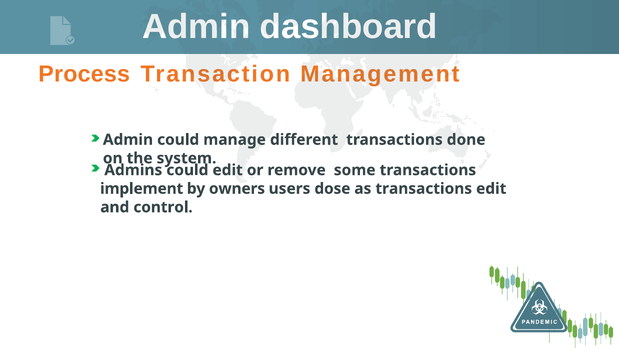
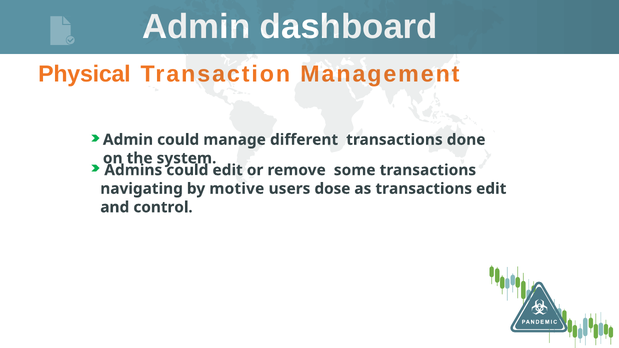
Process: Process -> Physical
implement: implement -> navigating
owners: owners -> motive
